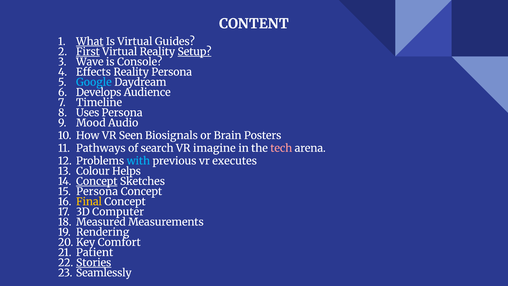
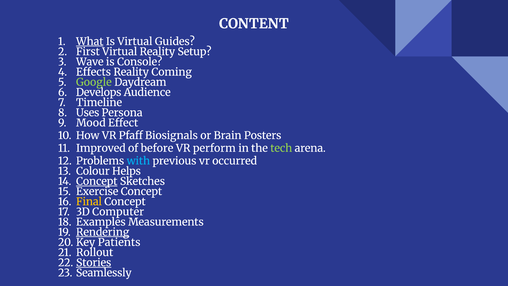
First underline: present -> none
Setup underline: present -> none
Reality Persona: Persona -> Coming
Google colour: light blue -> light green
Audio: Audio -> Effect
Seen: Seen -> Pfaff
Pathways: Pathways -> Improved
search: search -> before
imagine: imagine -> perform
tech colour: pink -> light green
executes: executes -> occurred
Persona at (97, 191): Persona -> Exercise
Measured: Measured -> Examples
Rendering underline: none -> present
Comfort: Comfort -> Patients
Patient: Patient -> Rollout
